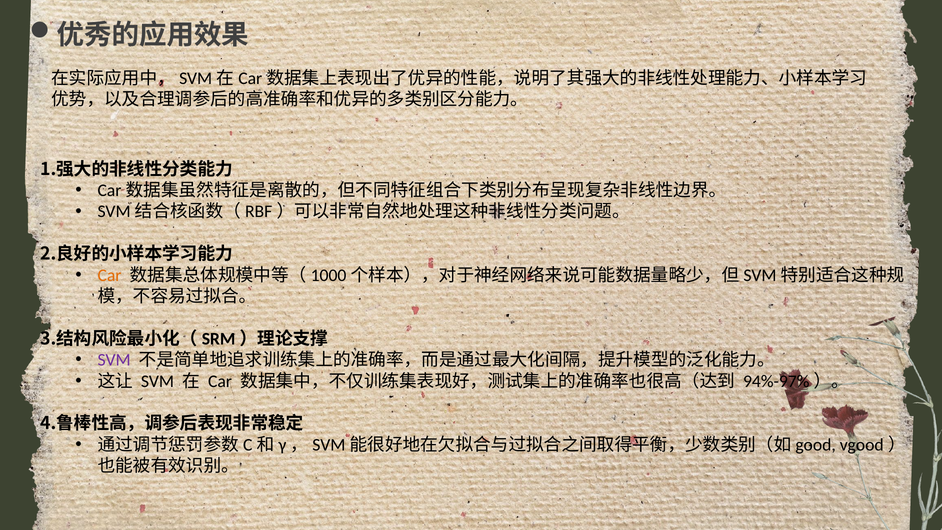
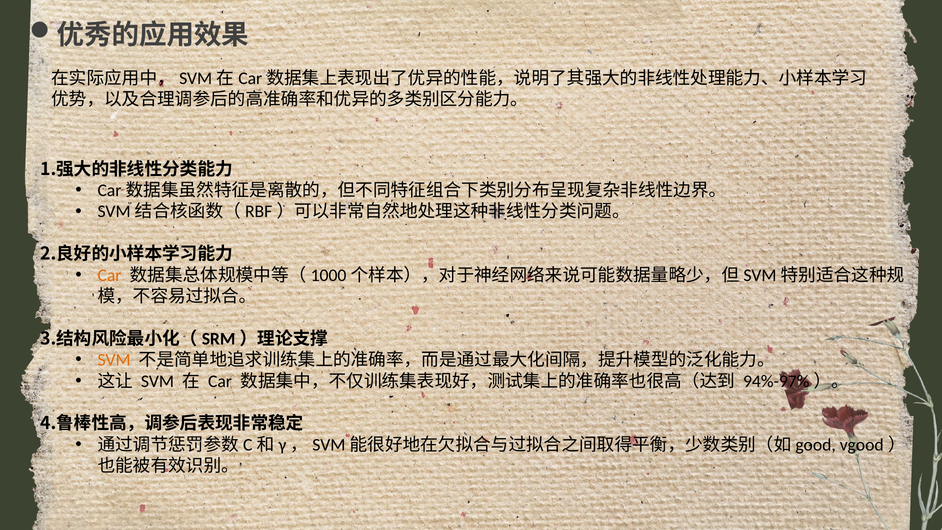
SVM colour: purple -> orange
